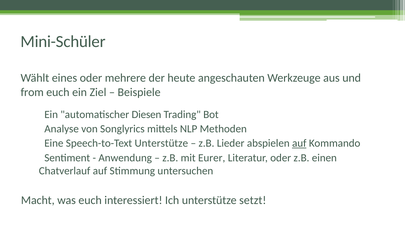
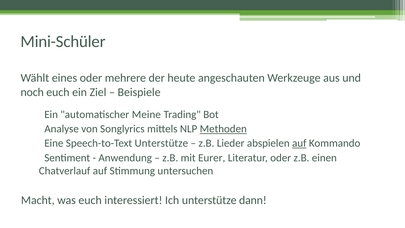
from: from -> noch
Diesen: Diesen -> Meine
Methoden underline: none -> present
setzt: setzt -> dann
